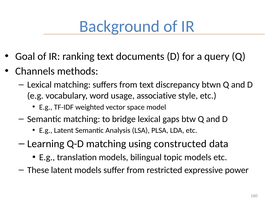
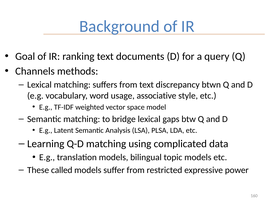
constructed: constructed -> complicated
These latent: latent -> called
